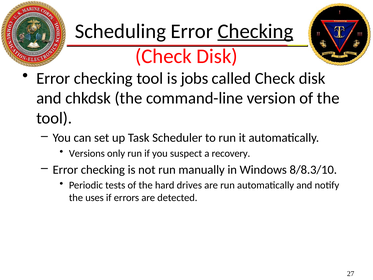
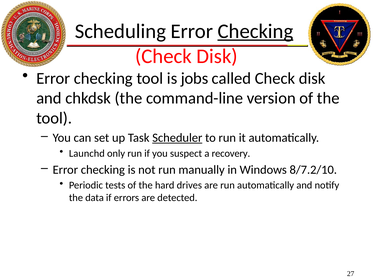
Scheduler underline: none -> present
Versions: Versions -> Launchd
8/8.3/10: 8/8.3/10 -> 8/7.2/10
uses: uses -> data
